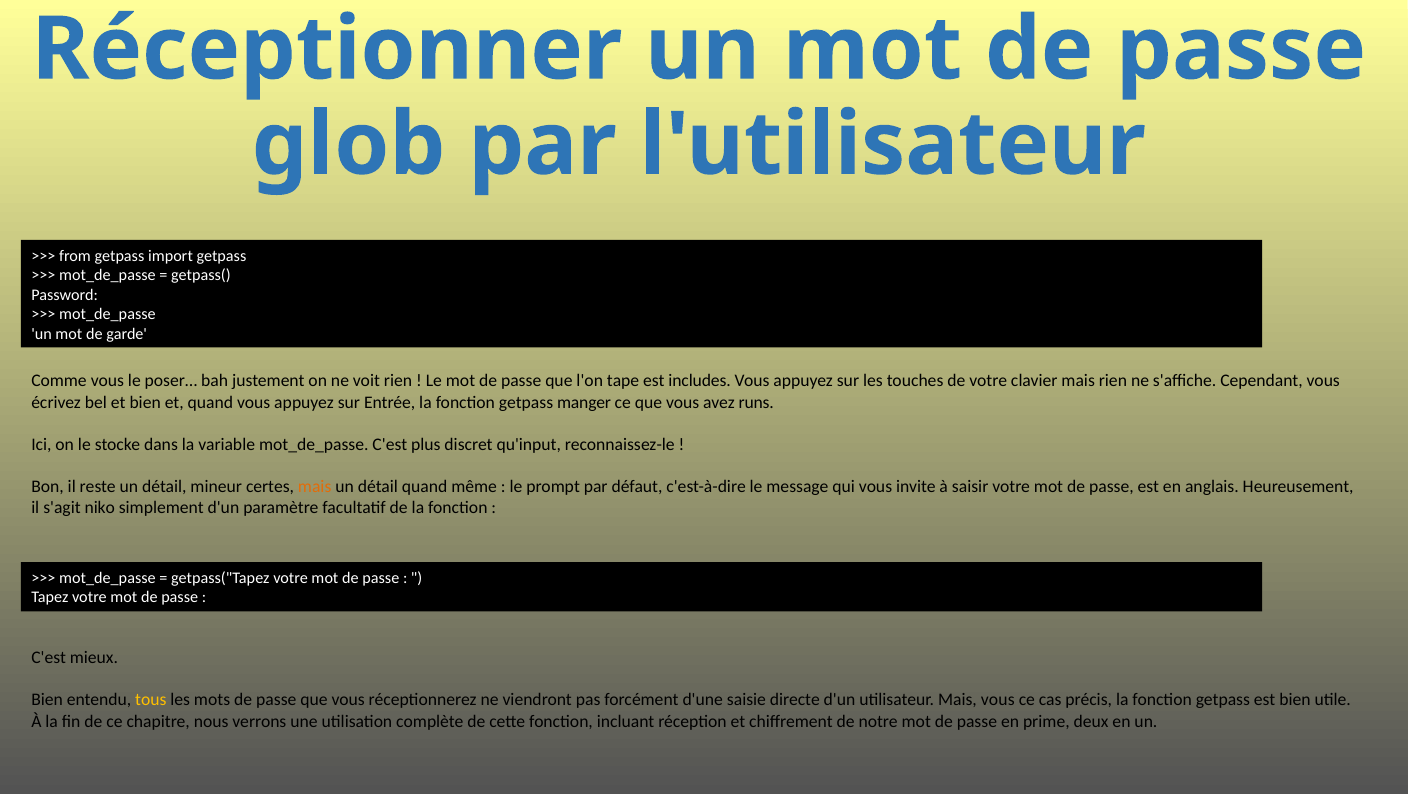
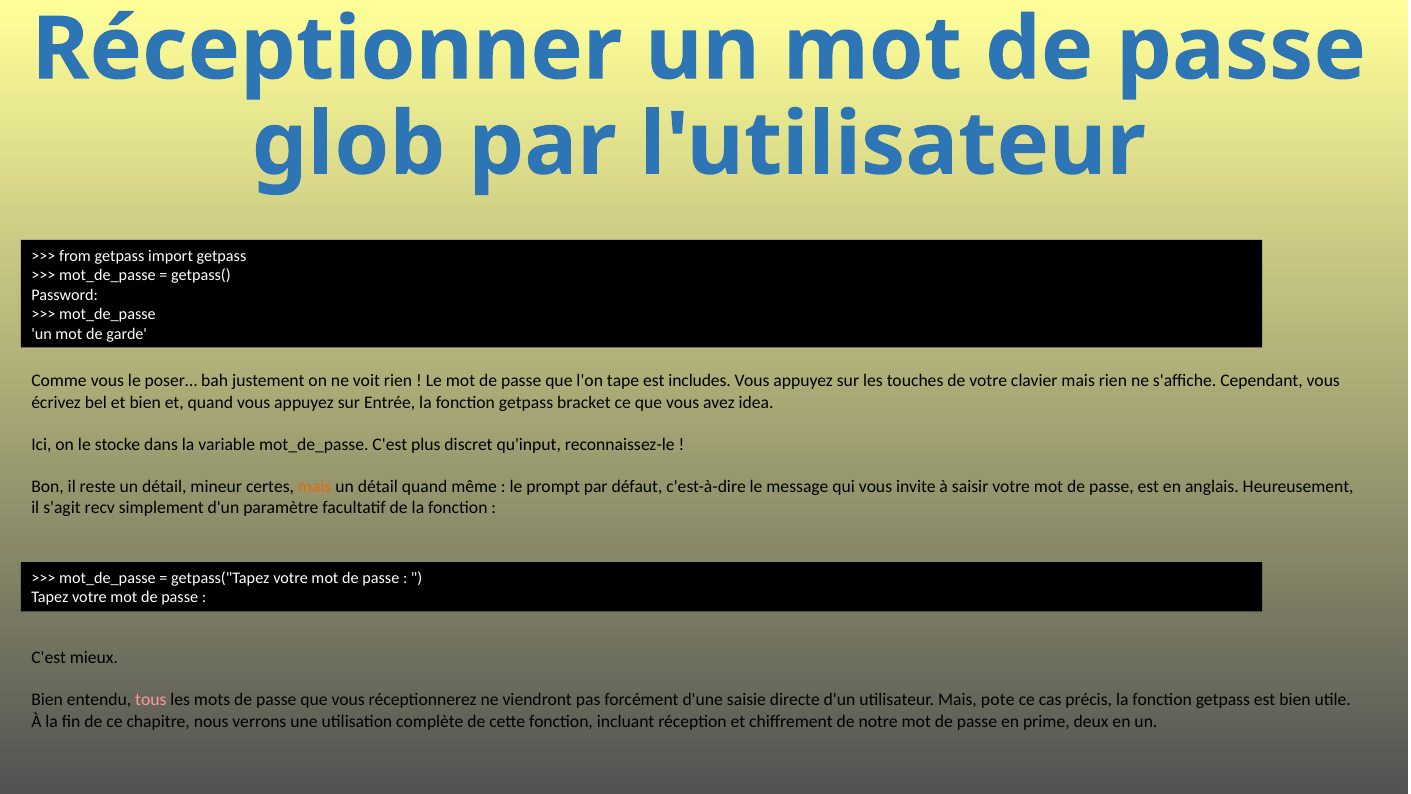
manger: manger -> bracket
runs: runs -> idea
niko: niko -> recv
tous colour: yellow -> pink
Mais vous: vous -> pote
